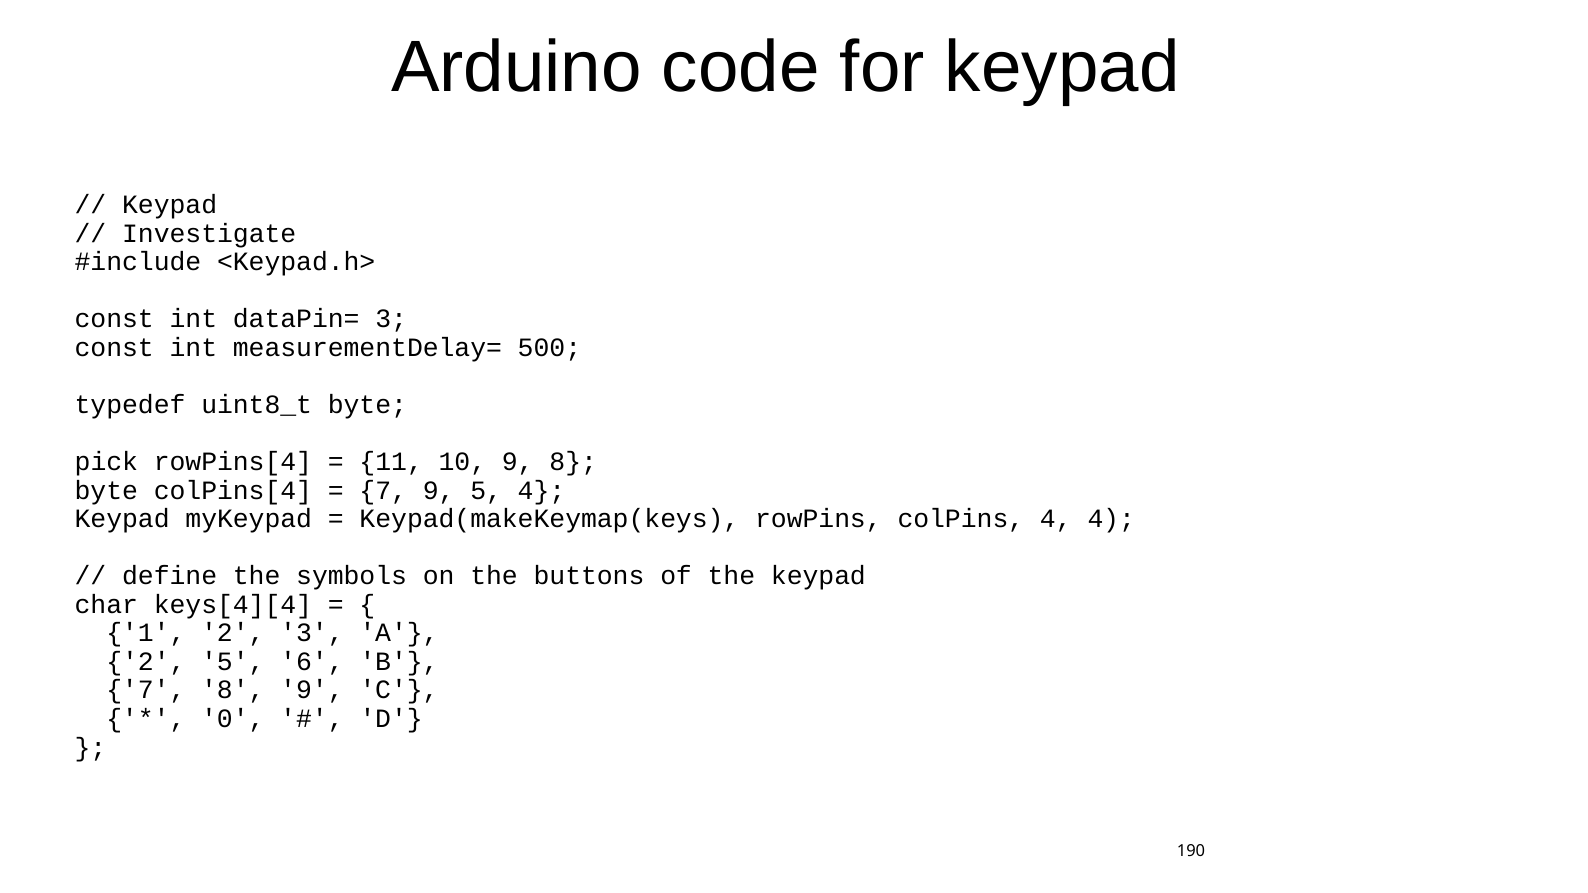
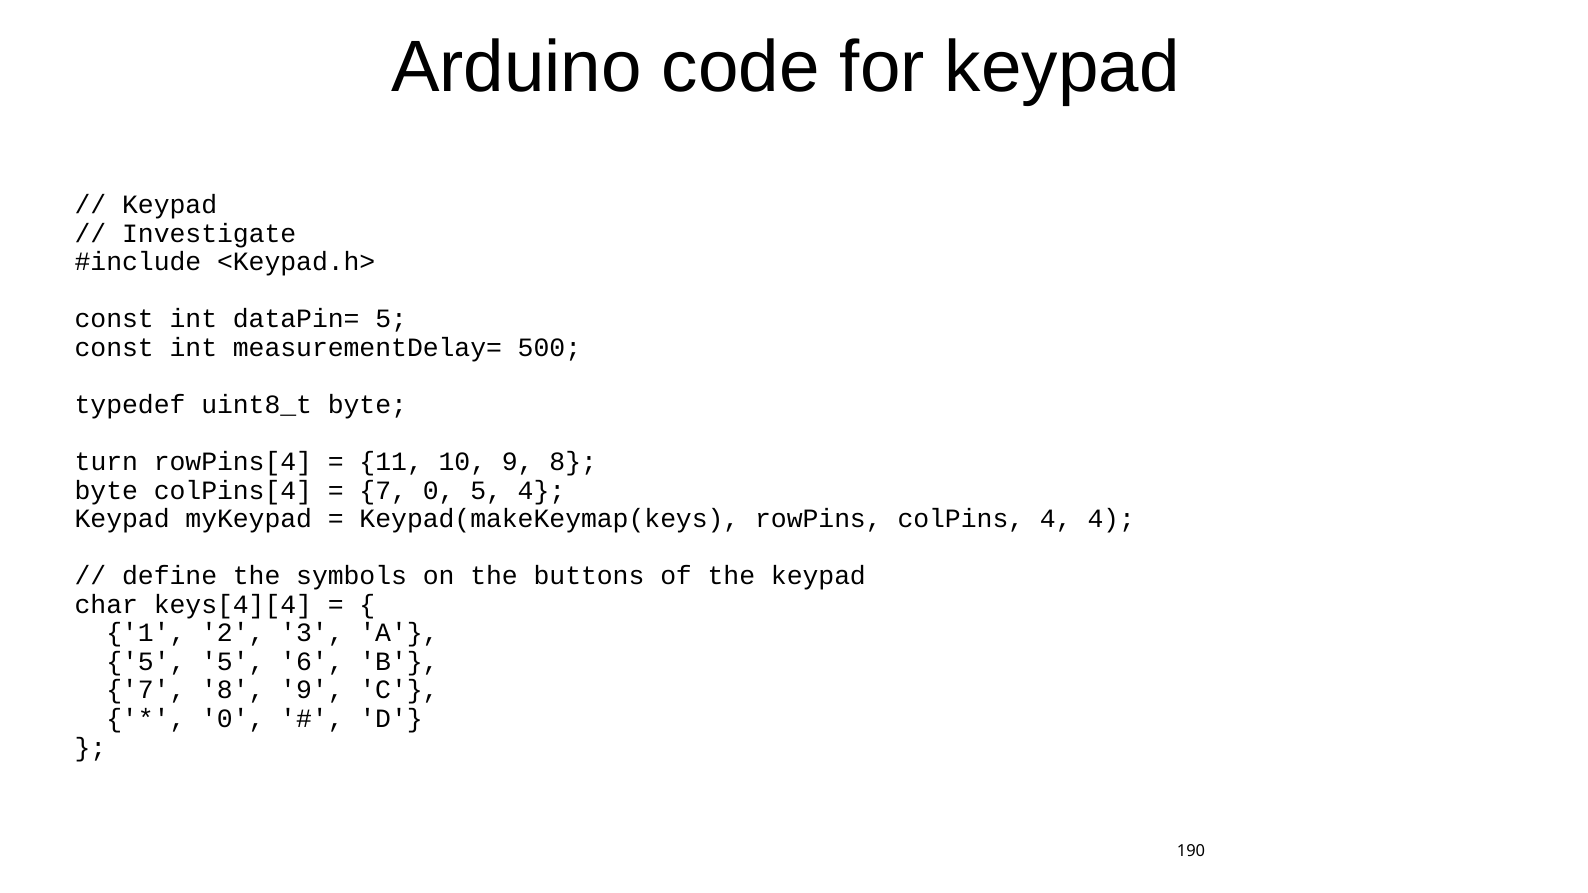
dataPin= 3: 3 -> 5
pick: pick -> turn
7 9: 9 -> 0
2 at (146, 662): 2 -> 5
